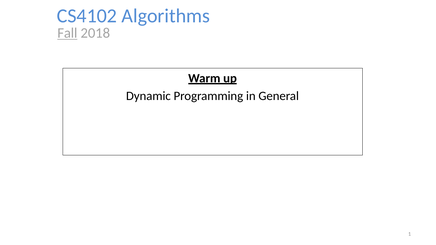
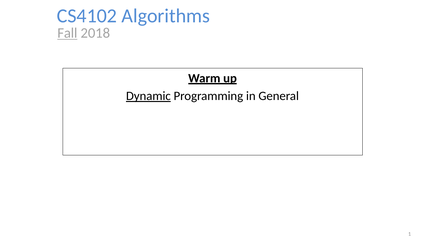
Dynamic underline: none -> present
